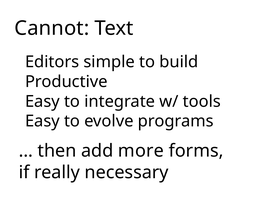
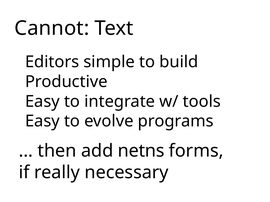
more: more -> netns
